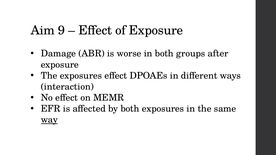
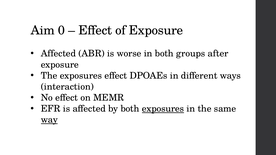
9: 9 -> 0
Damage at (58, 54): Damage -> Affected
exposures at (163, 109) underline: none -> present
